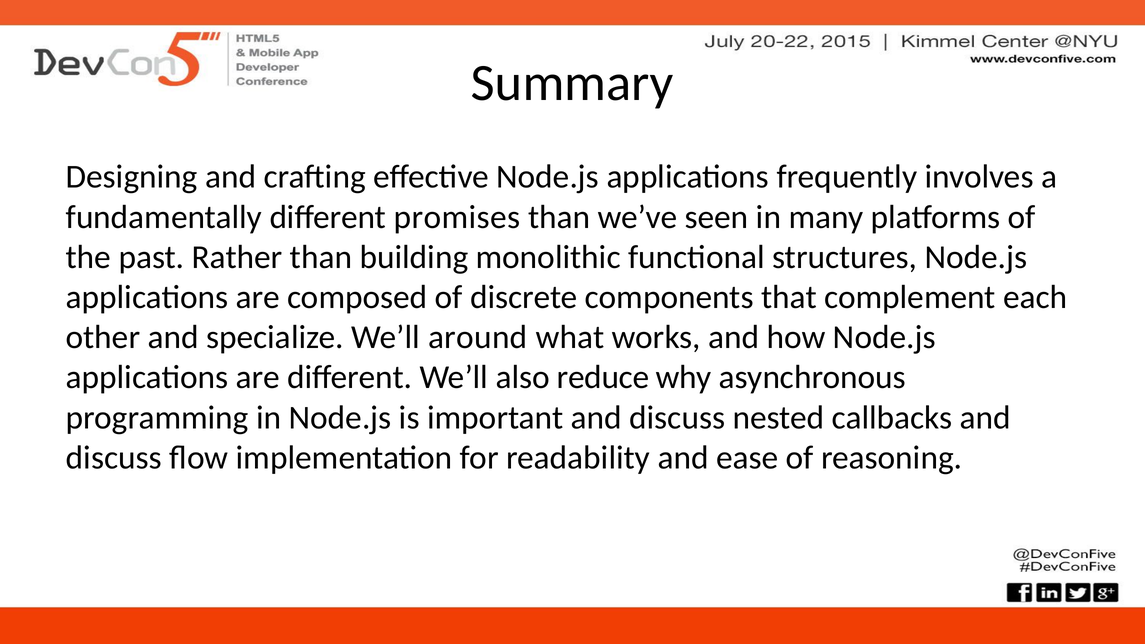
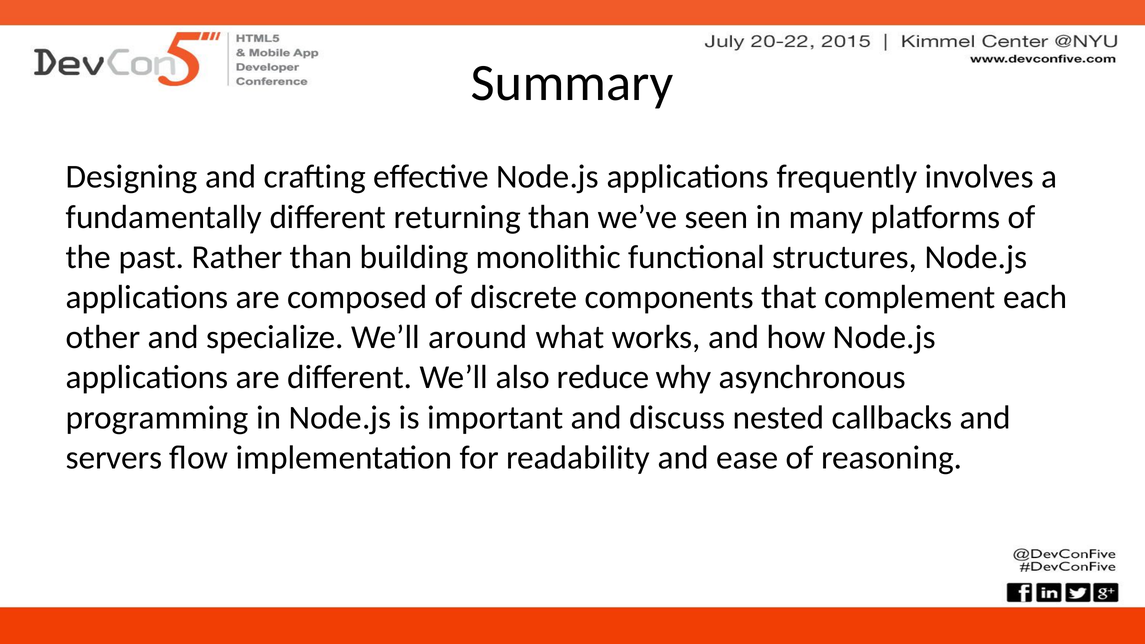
promises: promises -> returning
discuss at (114, 458): discuss -> servers
